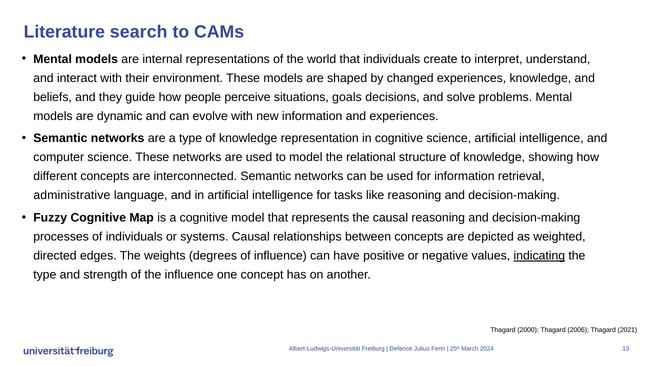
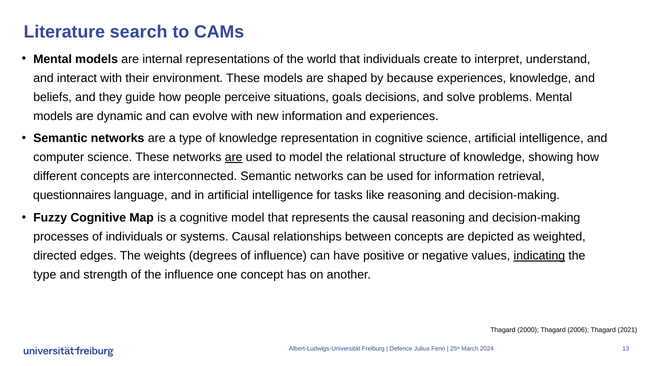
changed: changed -> because
are at (234, 157) underline: none -> present
administrative: administrative -> questionnaires
